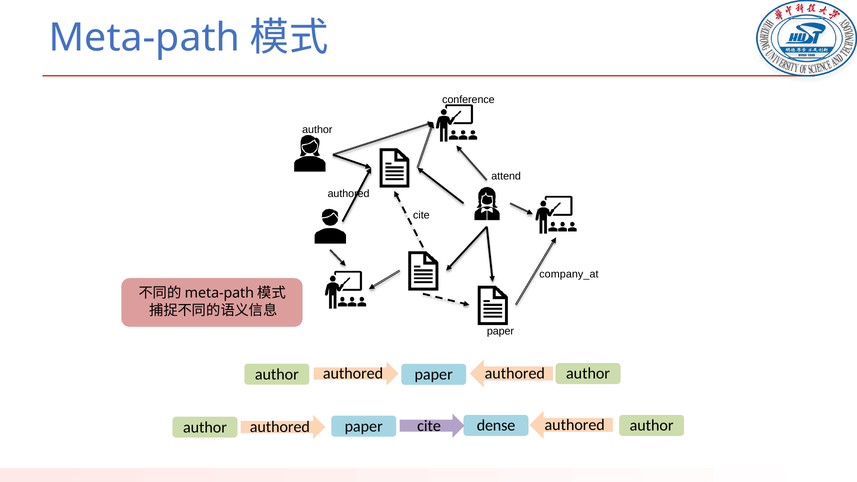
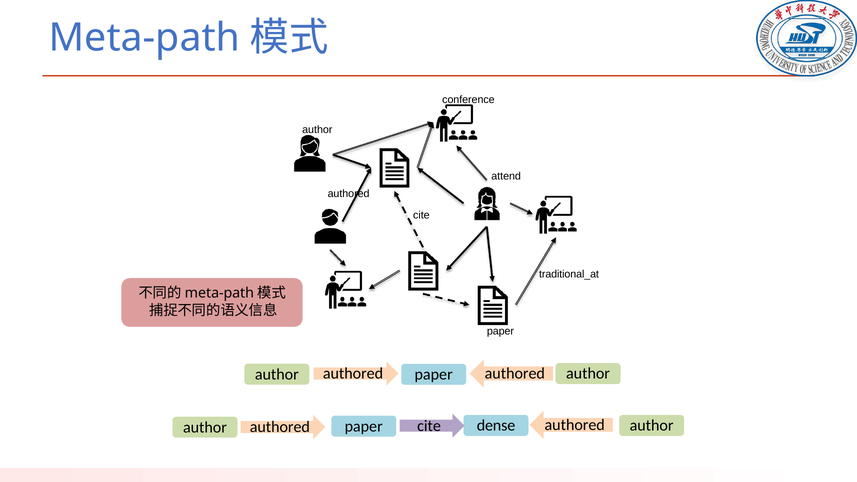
company_at: company_at -> traditional_at
